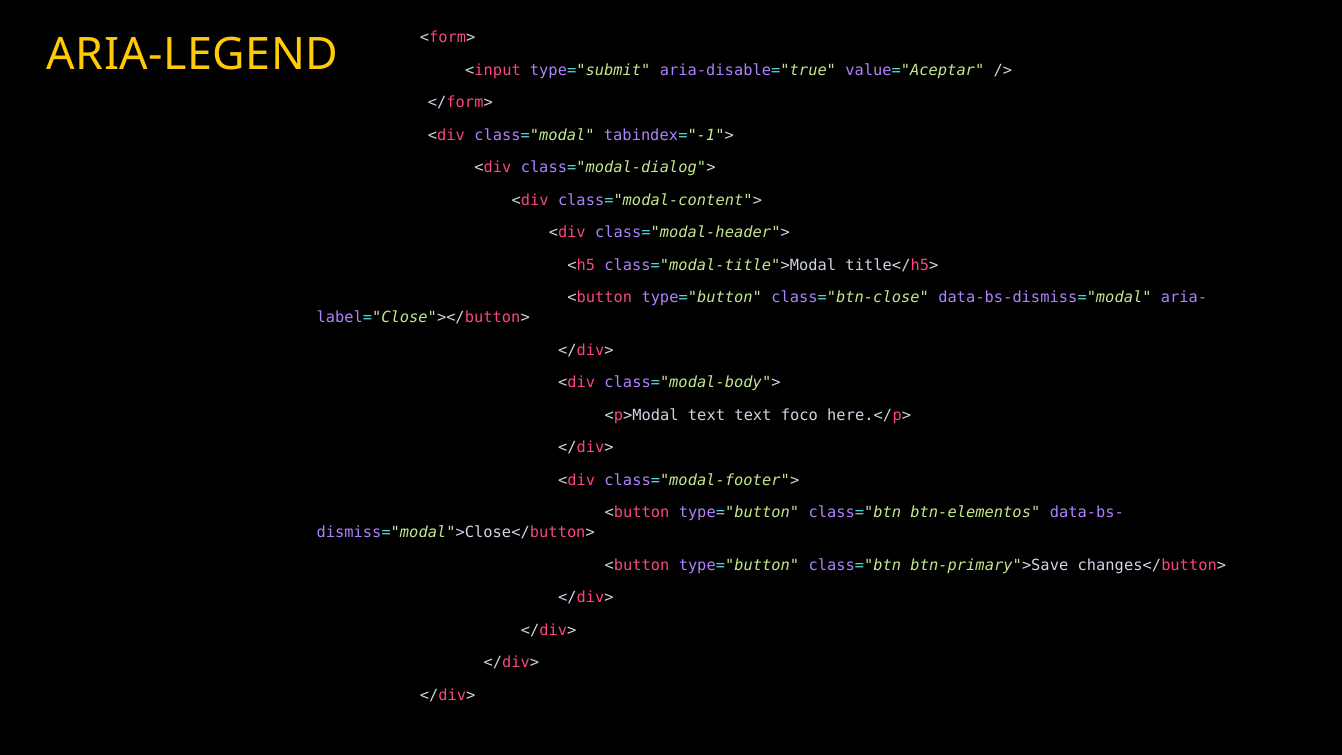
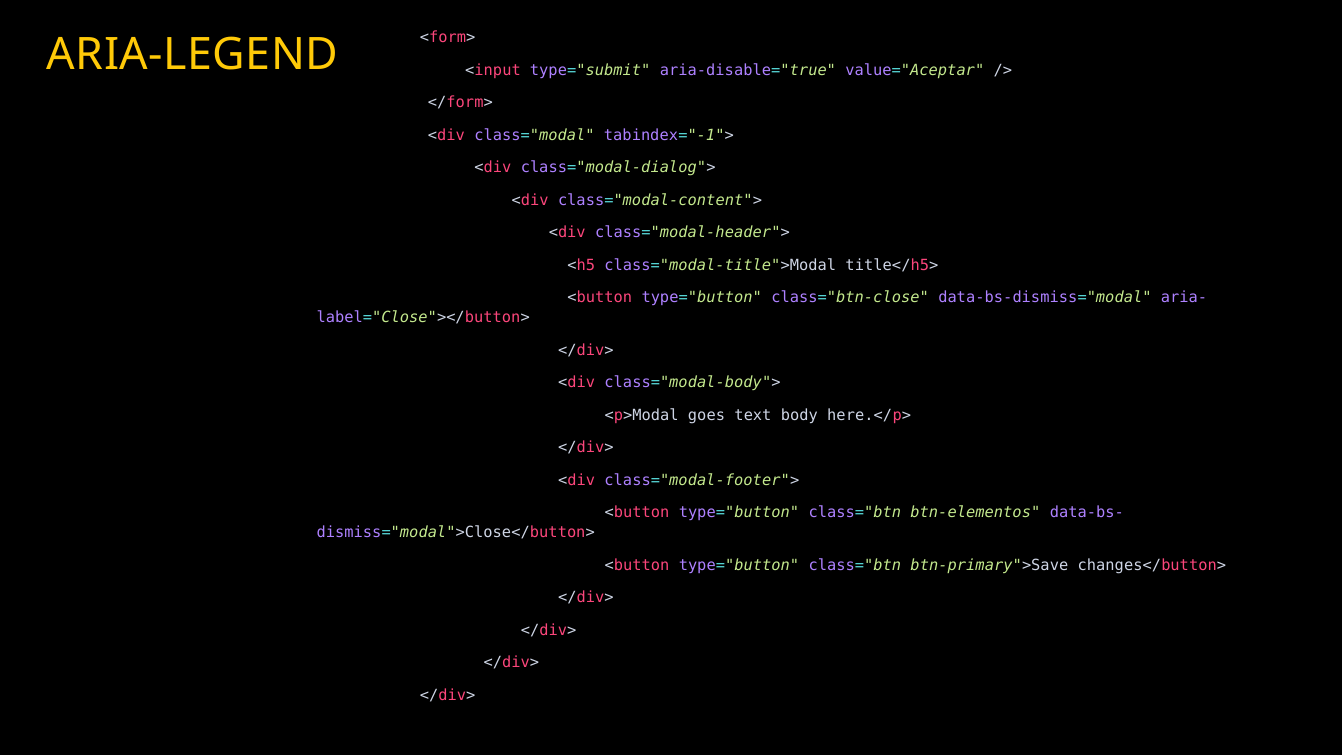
<p>Modal text: text -> goes
foco: foco -> body
